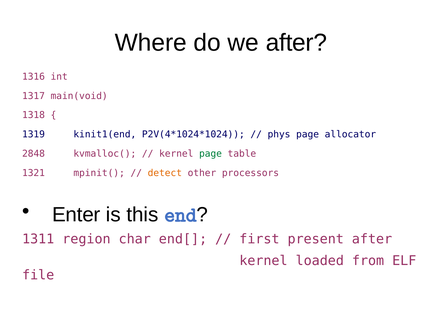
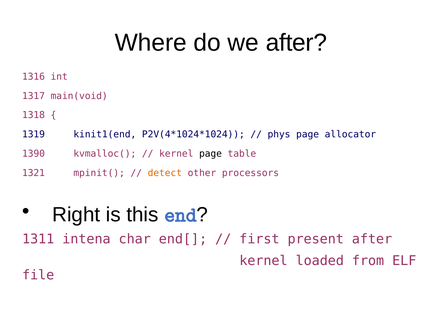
2848: 2848 -> 1390
page at (211, 153) colour: green -> black
Enter: Enter -> Right
region: region -> intena
